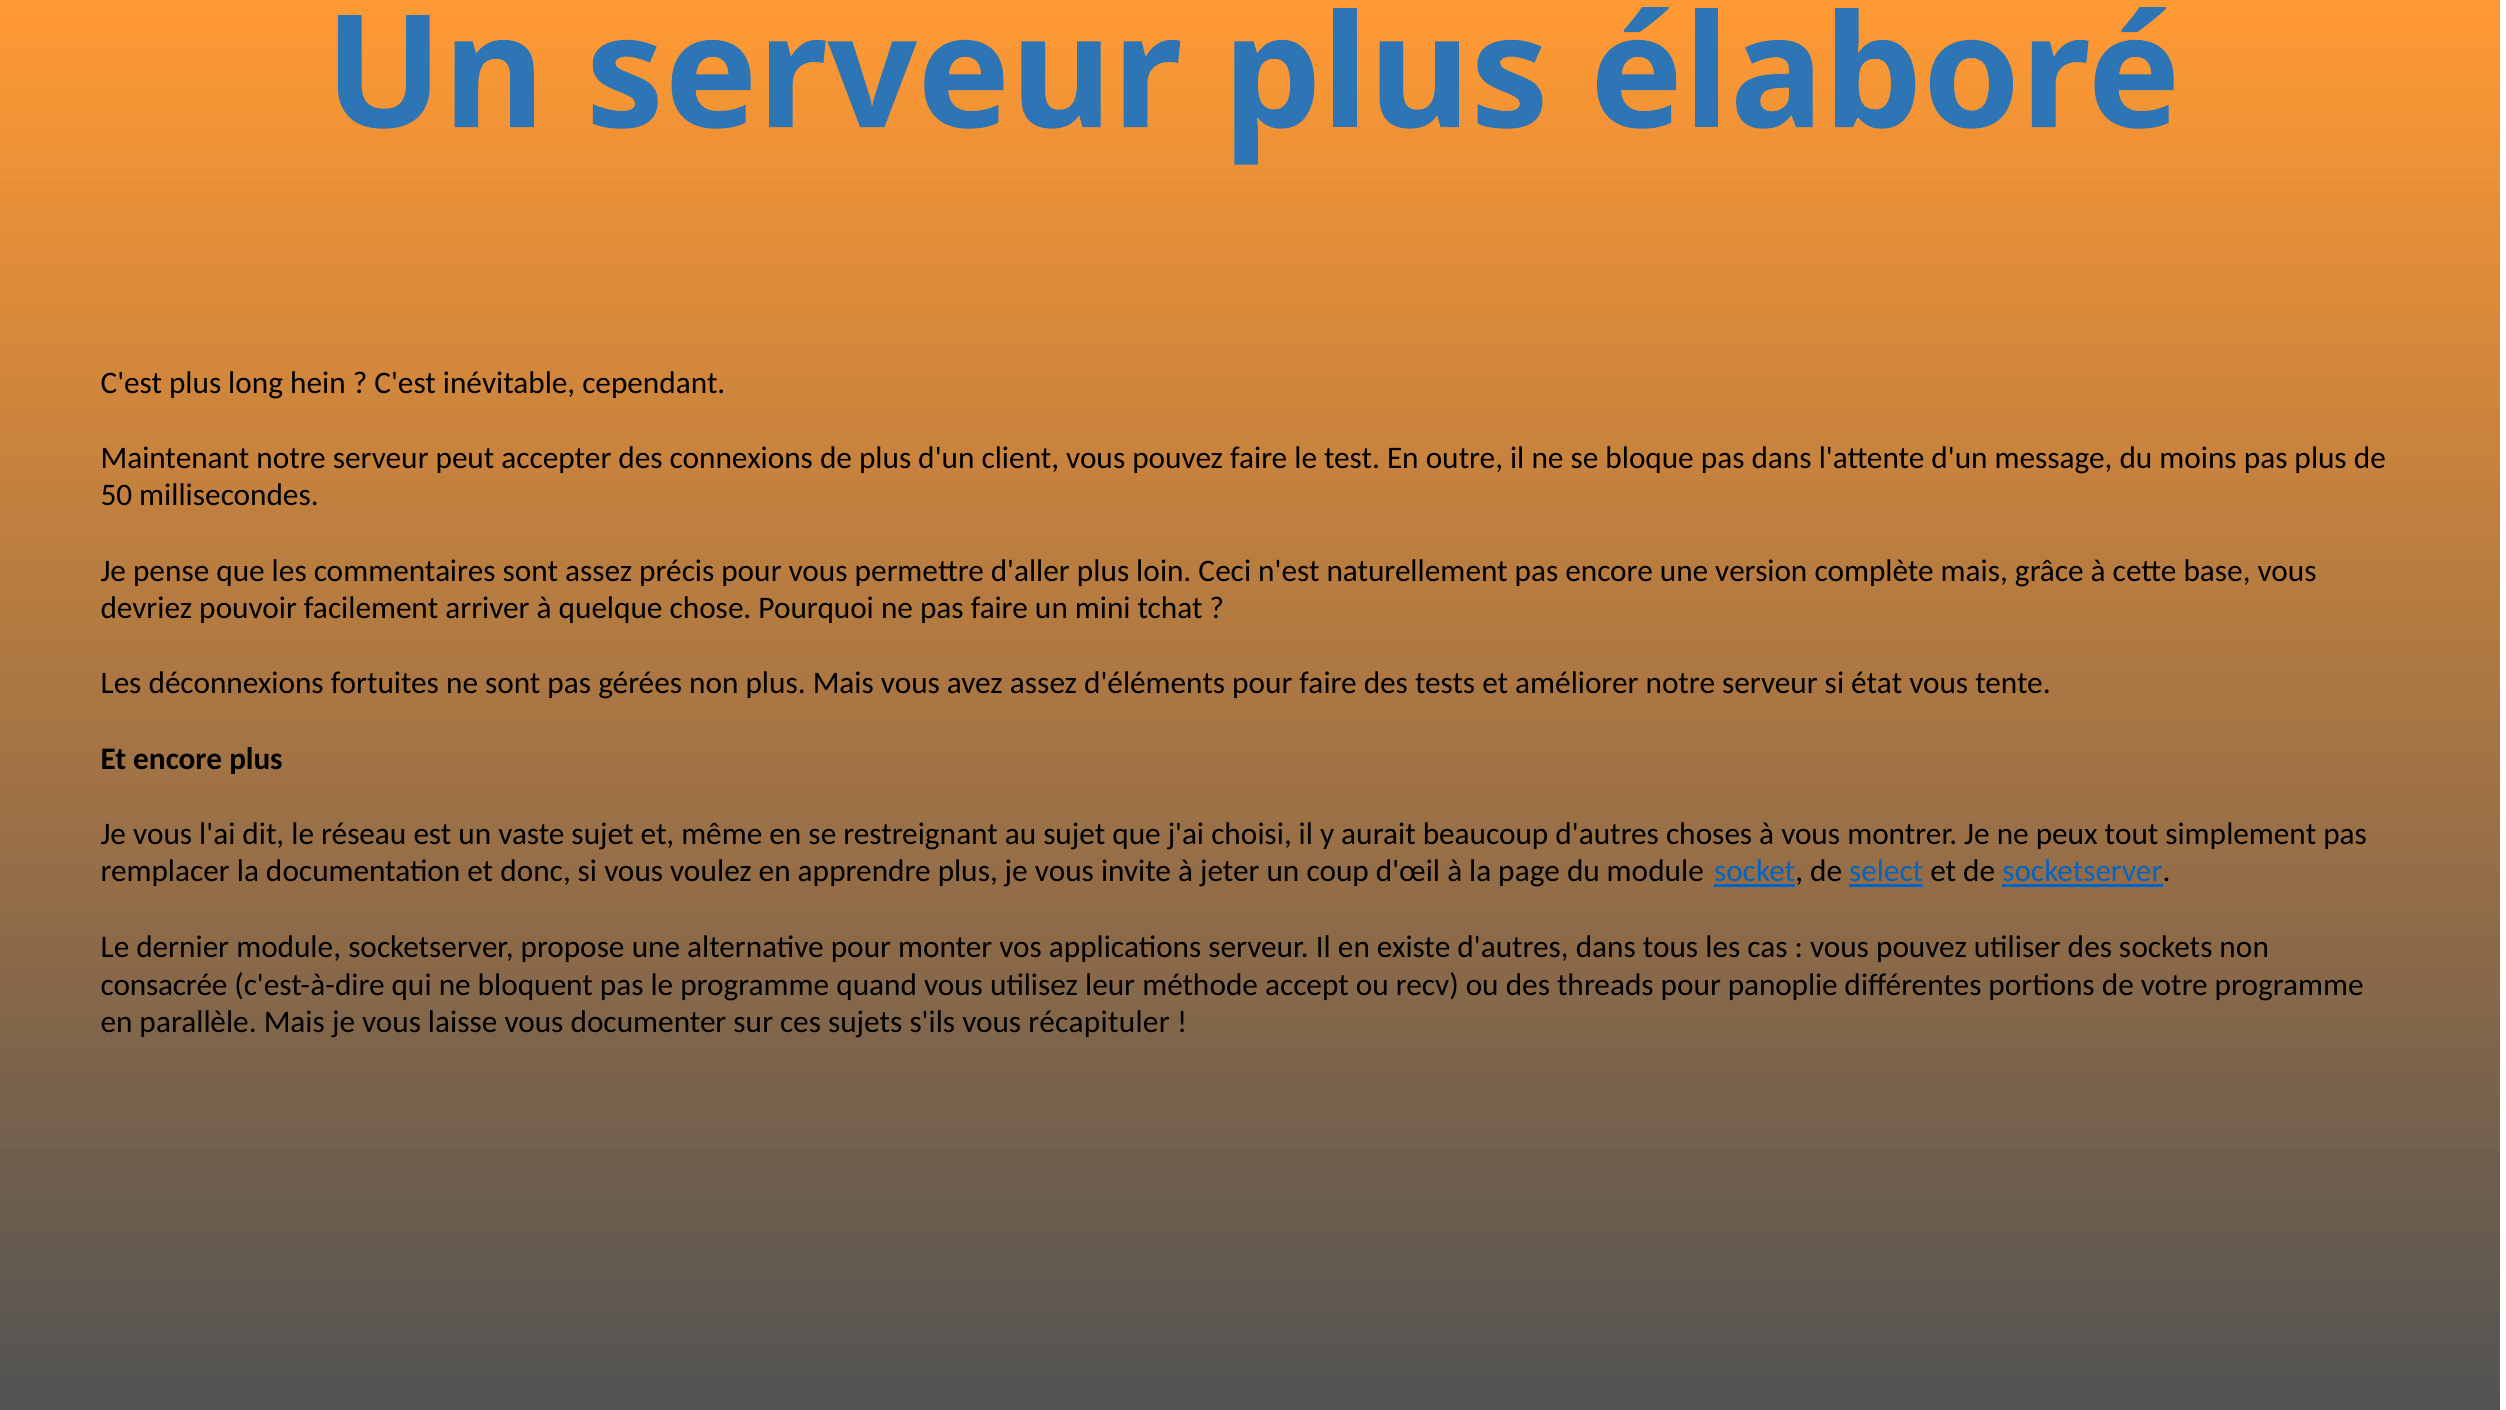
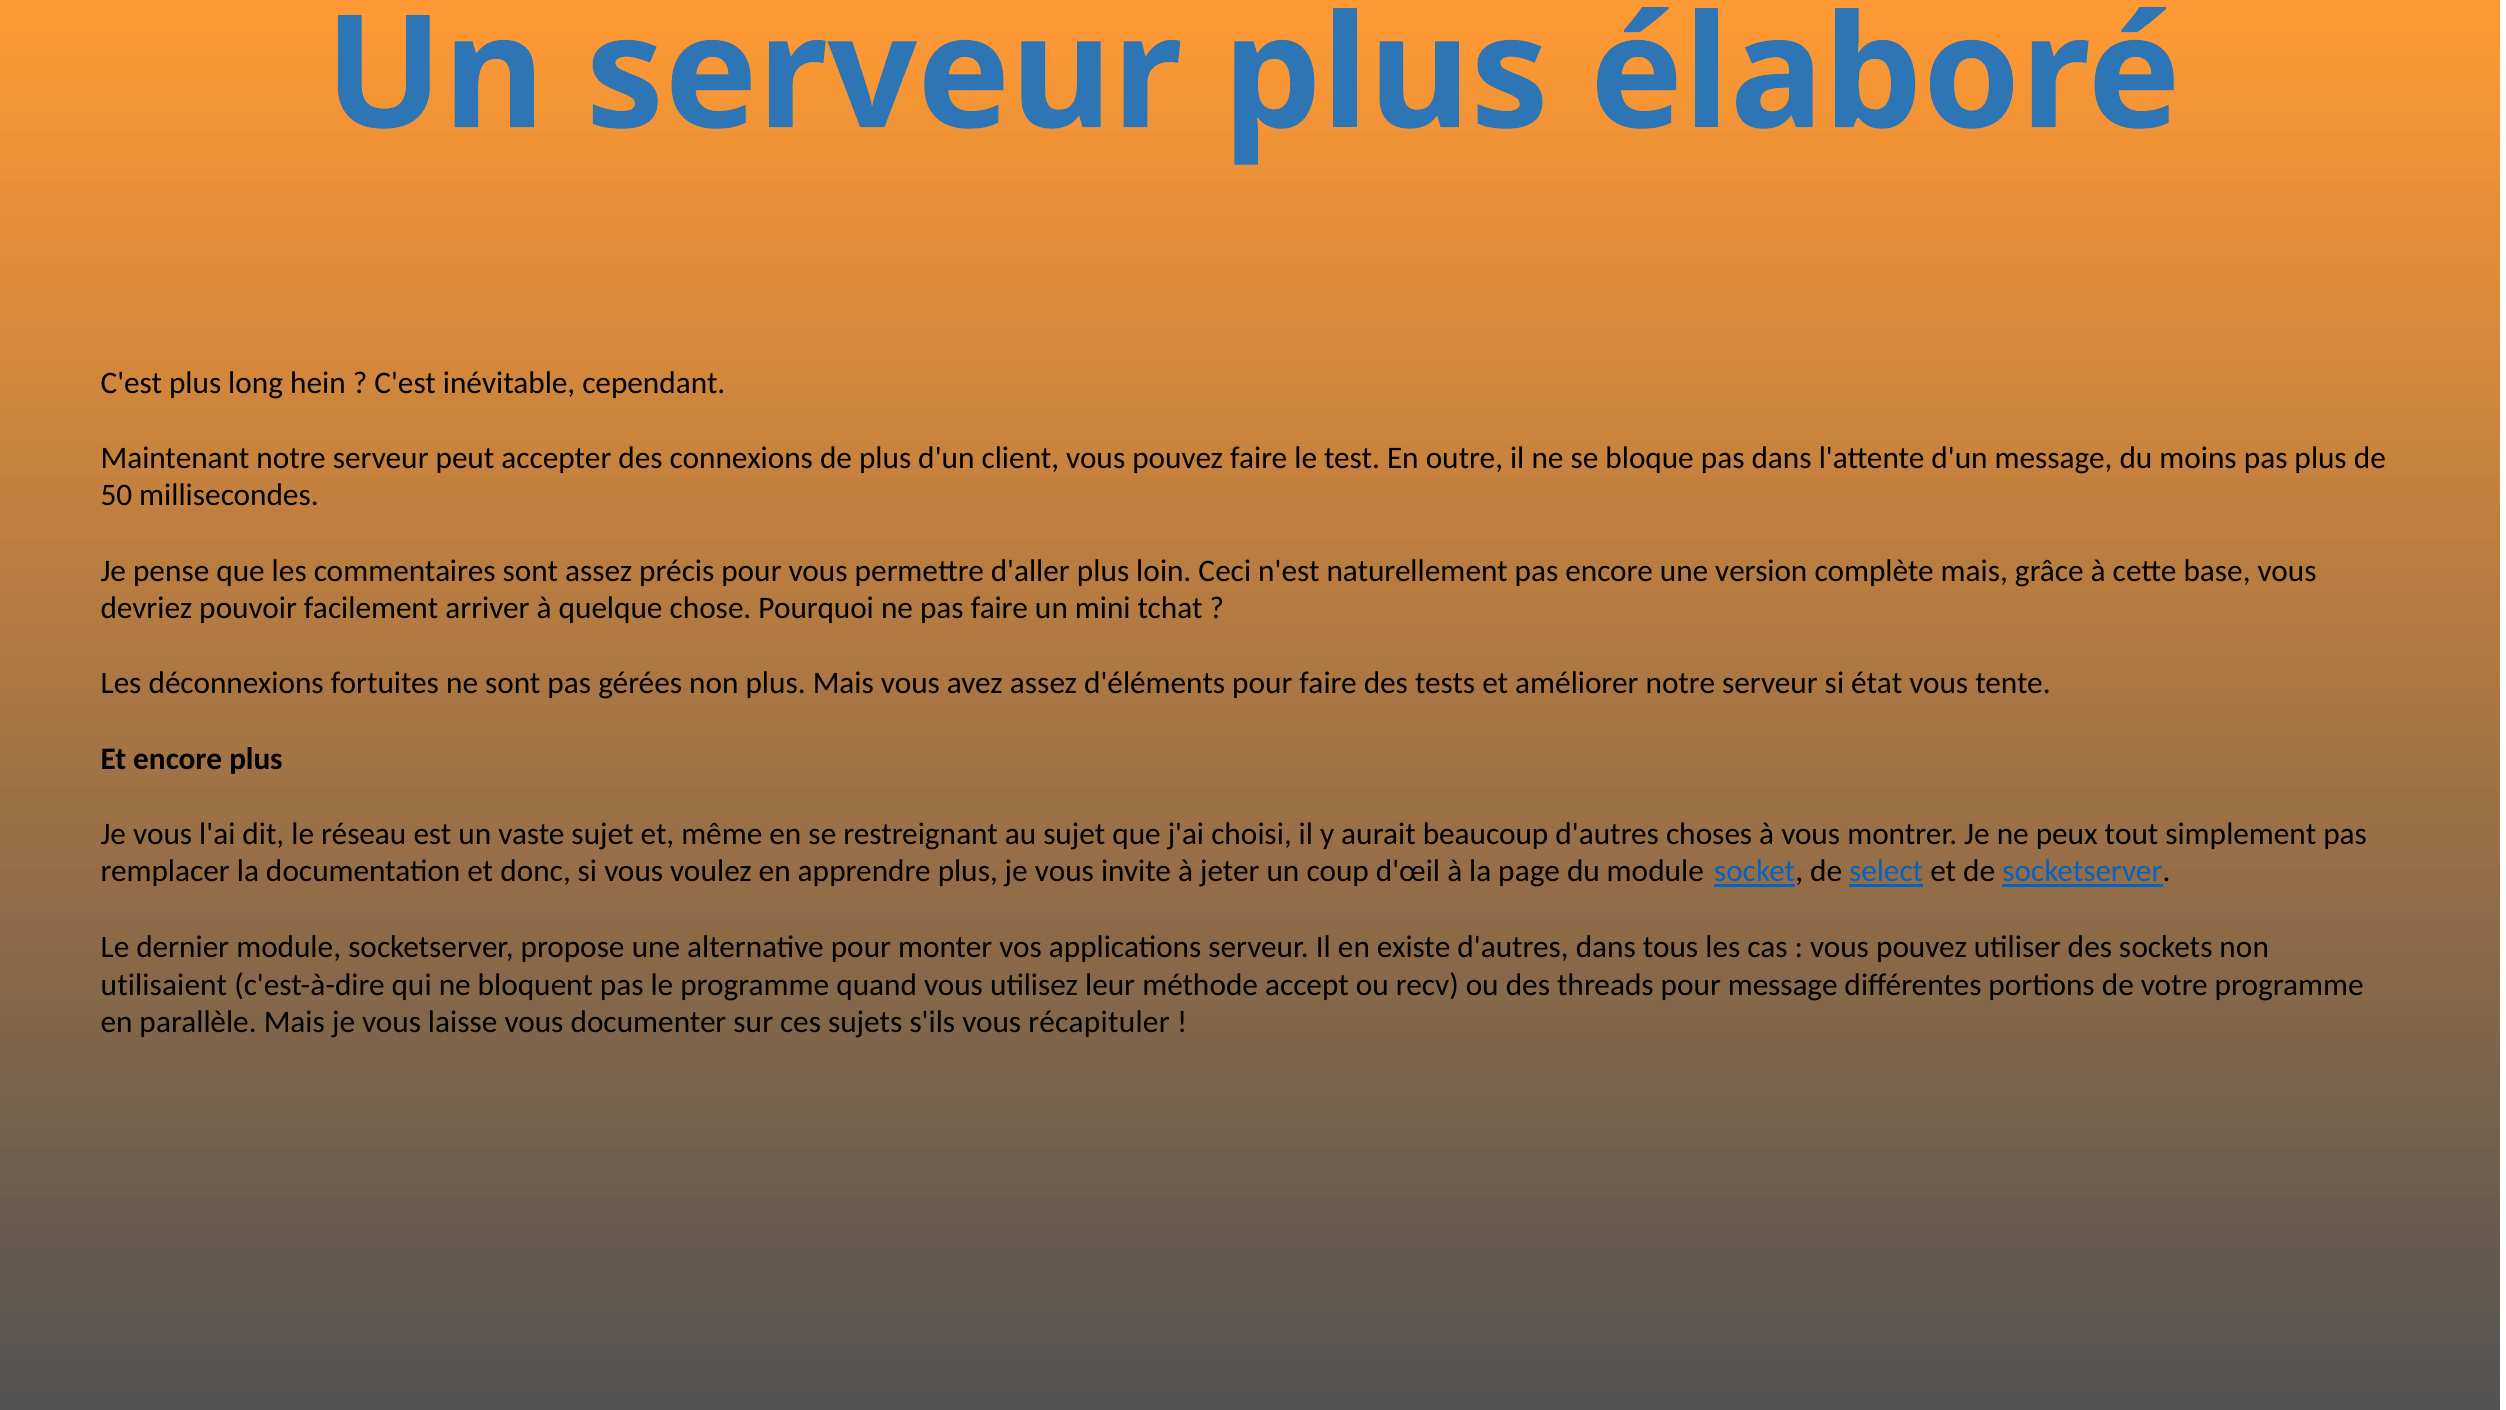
consacrée: consacrée -> utilisaient
pour panoplie: panoplie -> message
